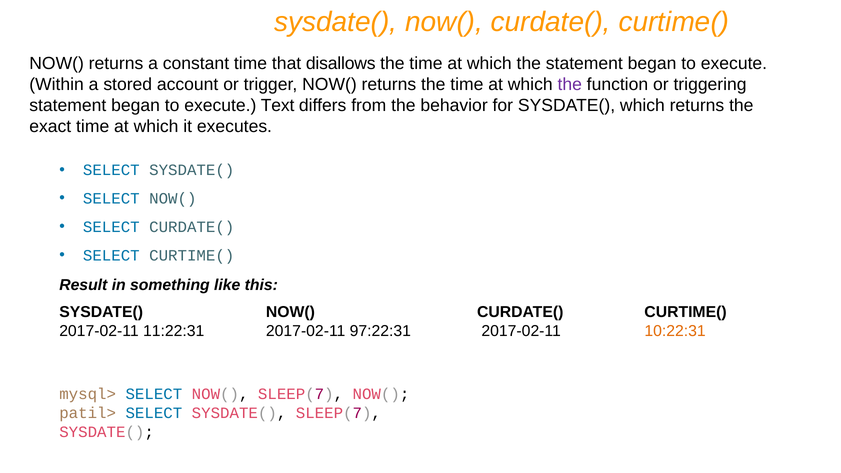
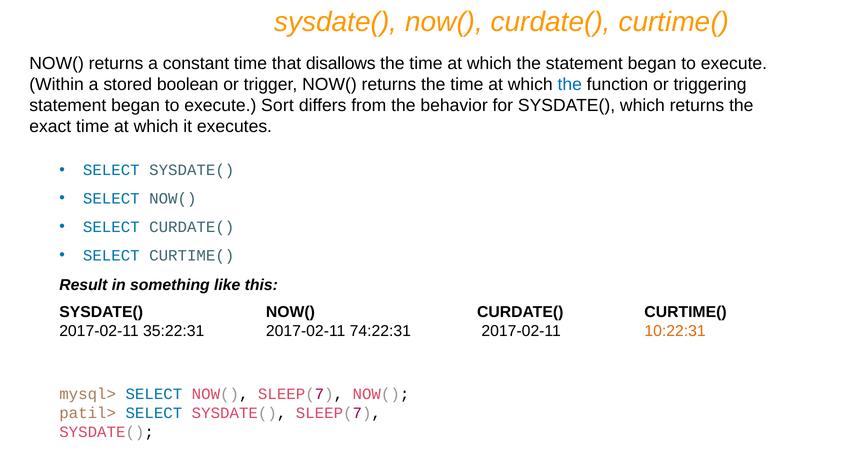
account: account -> boolean
the at (570, 84) colour: purple -> blue
Text: Text -> Sort
11:22:31: 11:22:31 -> 35:22:31
97:22:31: 97:22:31 -> 74:22:31
